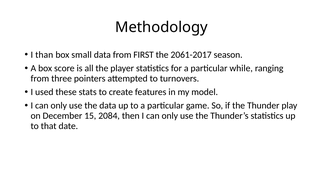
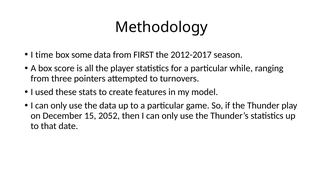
than: than -> time
small: small -> some
2061-2017: 2061-2017 -> 2012-2017
2084: 2084 -> 2052
